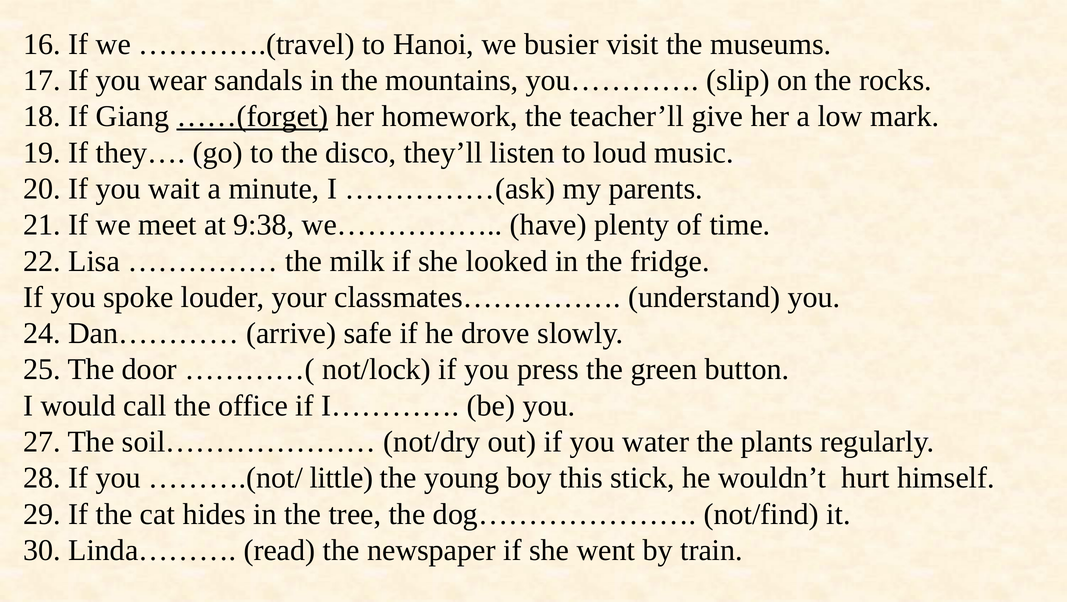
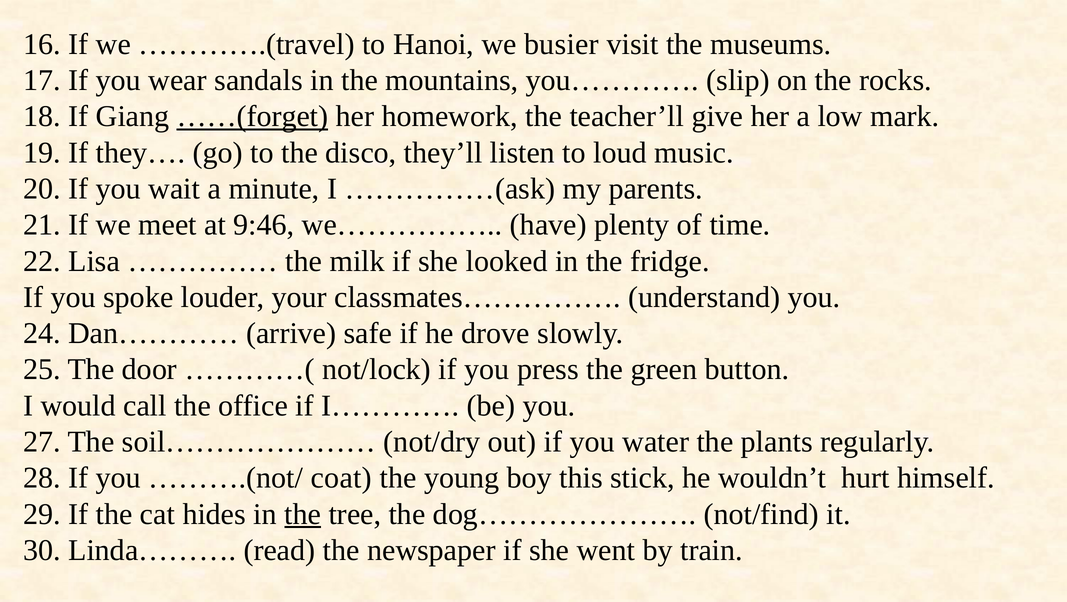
9:38: 9:38 -> 9:46
little: little -> coat
the at (303, 514) underline: none -> present
